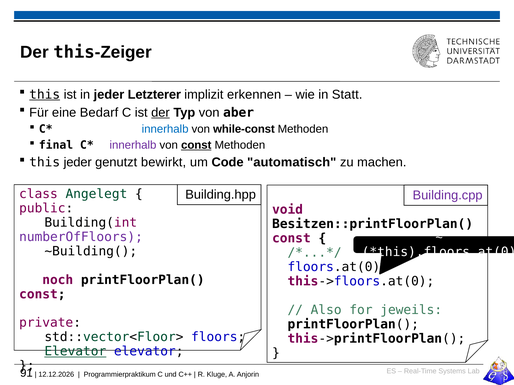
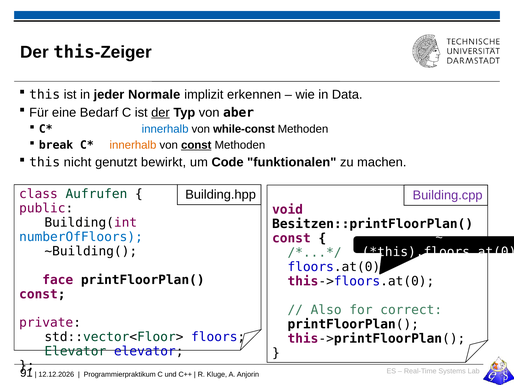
this at (45, 95) underline: present -> none
Letzterer: Letzterer -> Normale
Statt: Statt -> Data
final: final -> break
innerhalb at (133, 145) colour: purple -> orange
this jeder: jeder -> nicht
automatisch: automatisch -> funktionalen
Angelegt: Angelegt -> Aufrufen
numberOfFloors colour: purple -> blue
noch: noch -> face
jeweils: jeweils -> correct
Elevator at (75, 352) underline: present -> none
